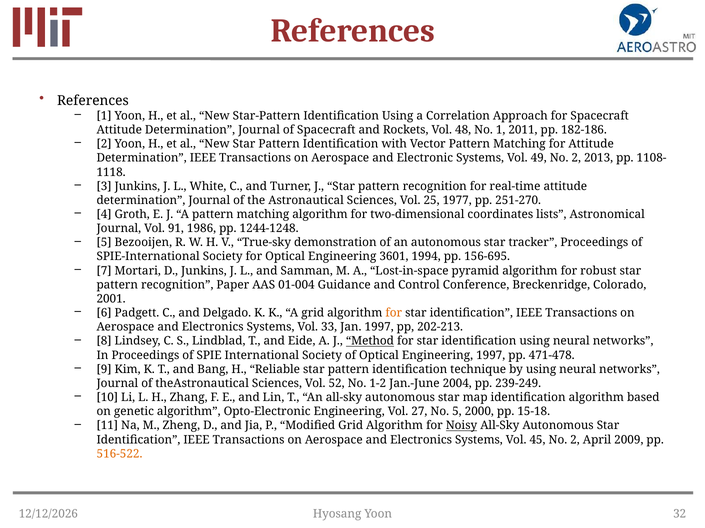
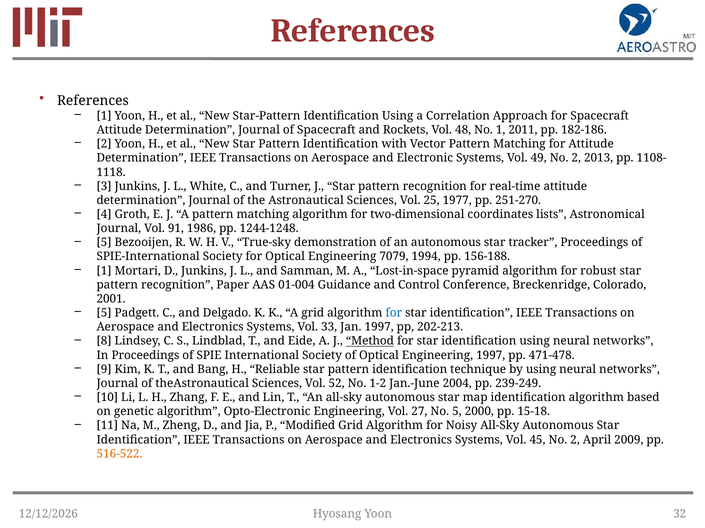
3601: 3601 -> 7079
156-695: 156-695 -> 156-188
7 at (104, 271): 7 -> 1
6 at (104, 313): 6 -> 5
for at (394, 313) colour: orange -> blue
Noisy underline: present -> none
